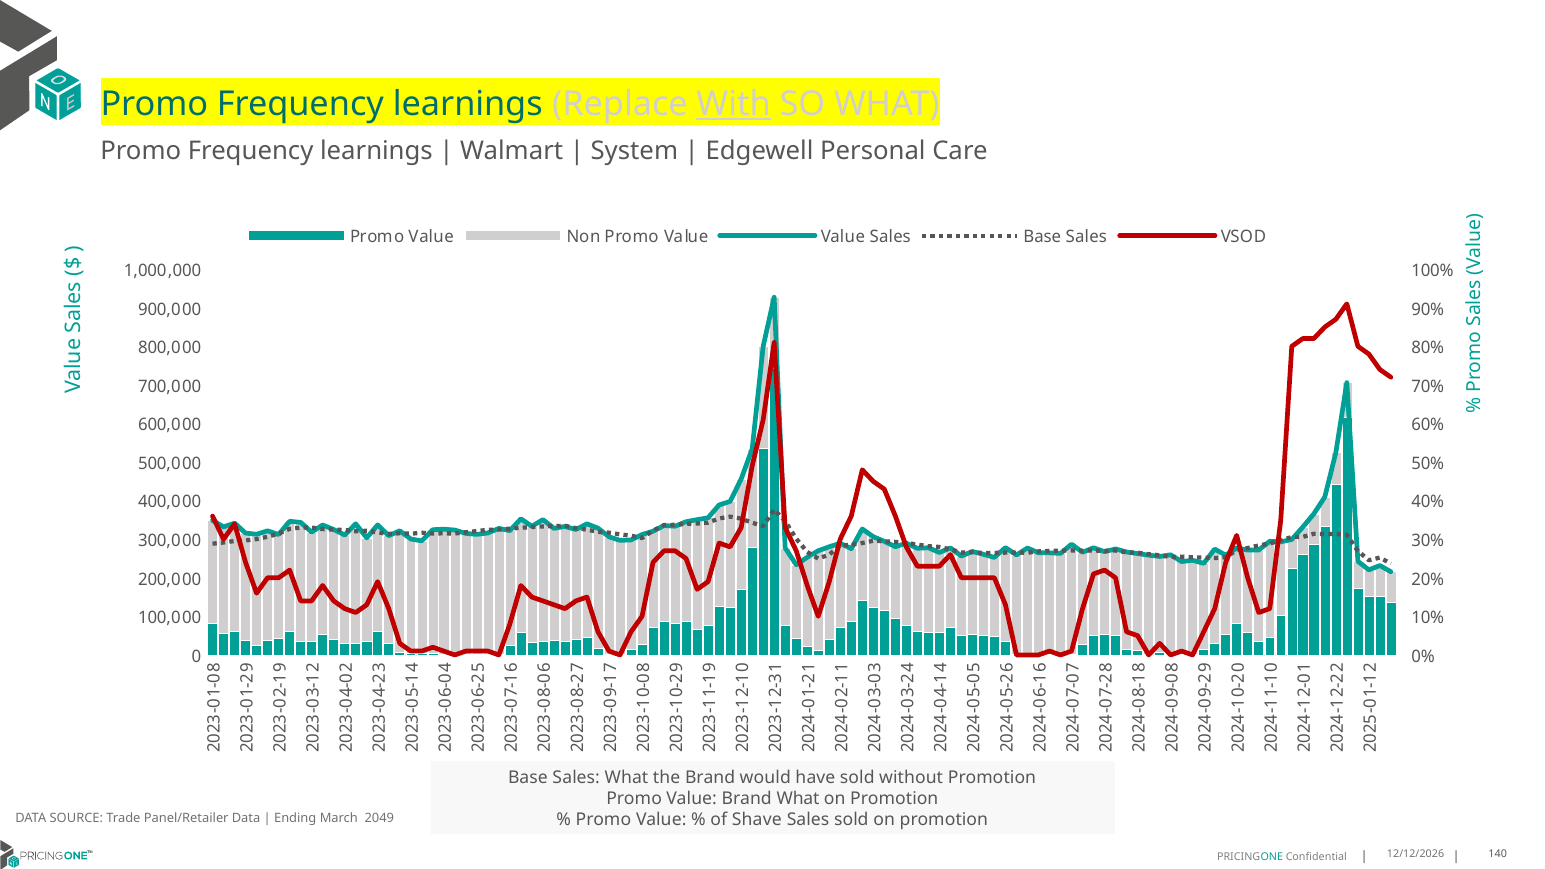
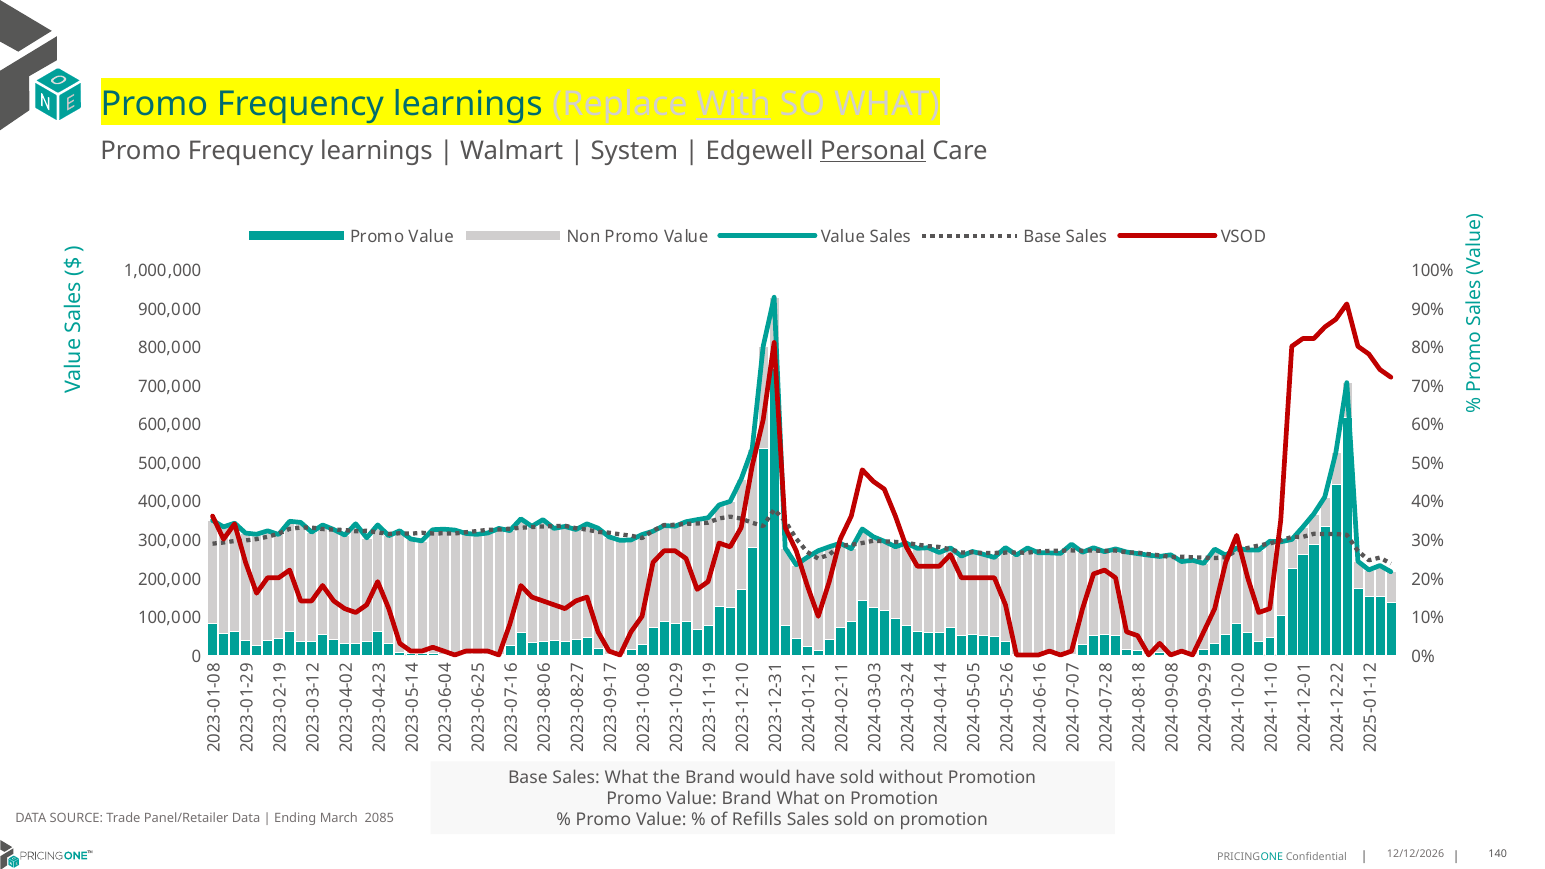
Personal underline: none -> present
2049: 2049 -> 2085
Shave: Shave -> Refills
